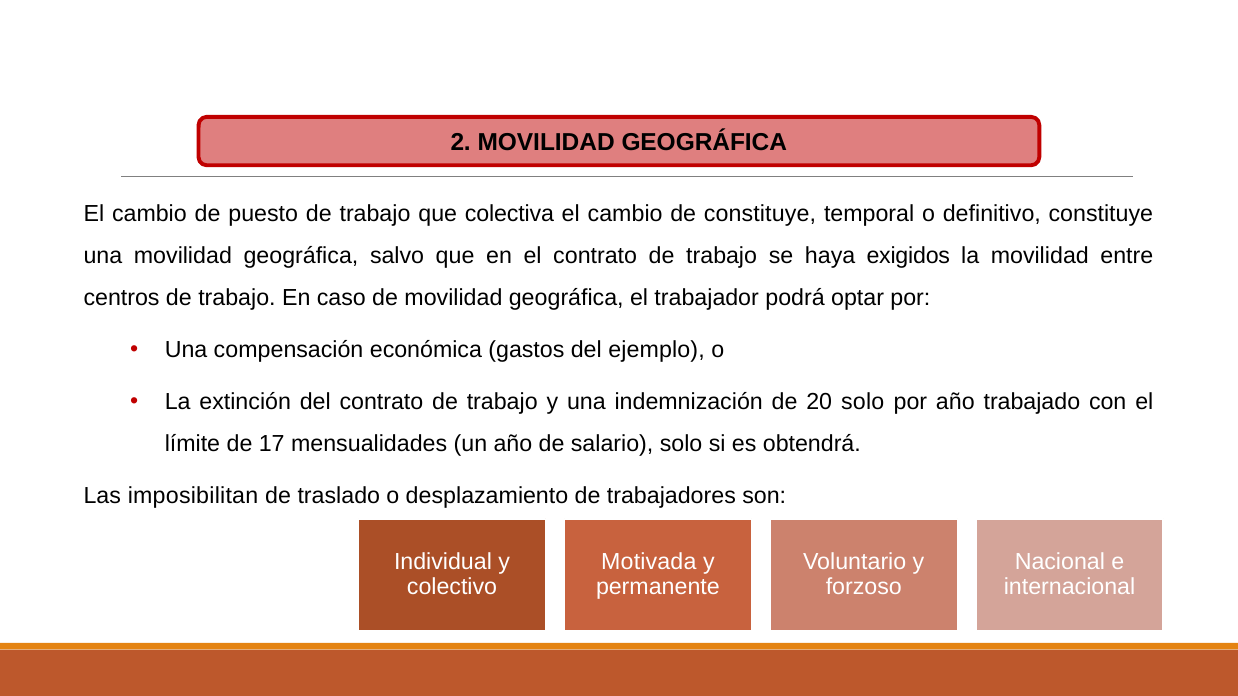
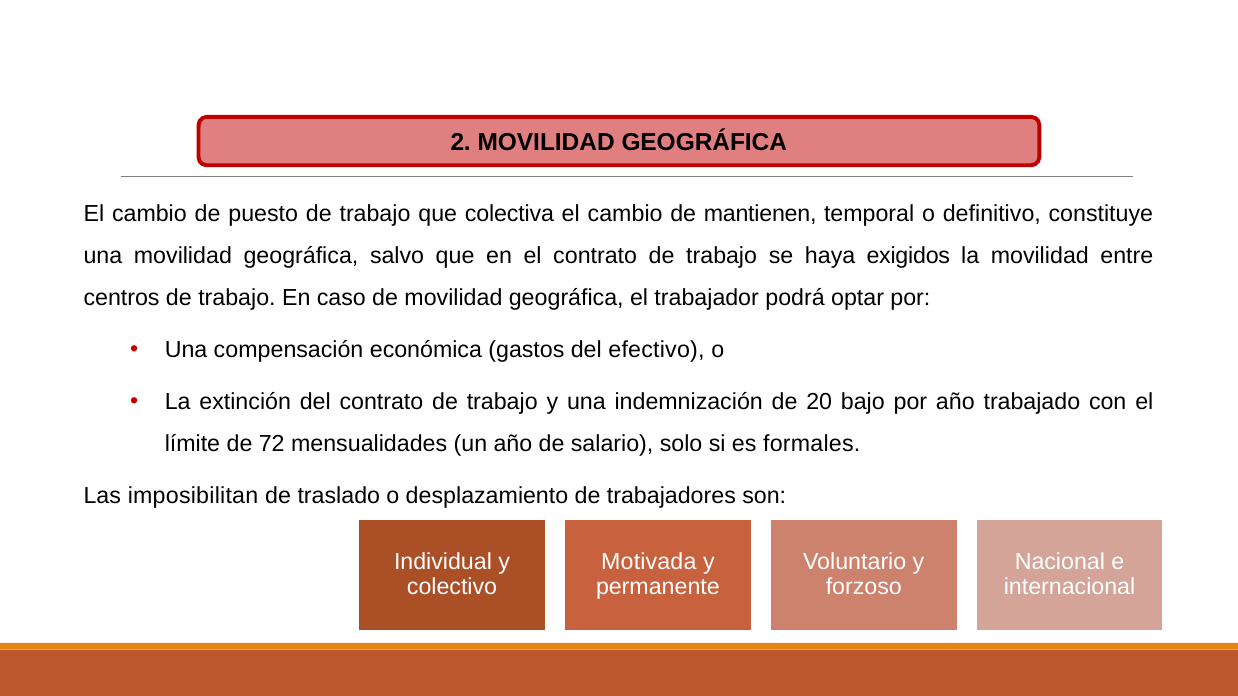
de constituye: constituye -> mantienen
ejemplo: ejemplo -> efectivo
20 solo: solo -> bajo
17: 17 -> 72
obtendrá: obtendrá -> formales
